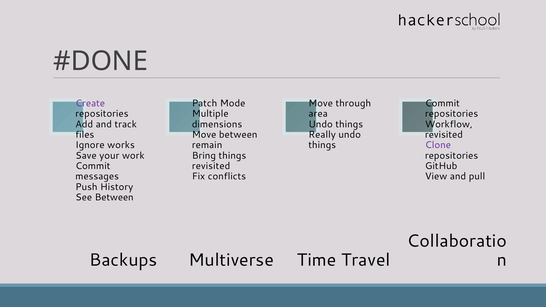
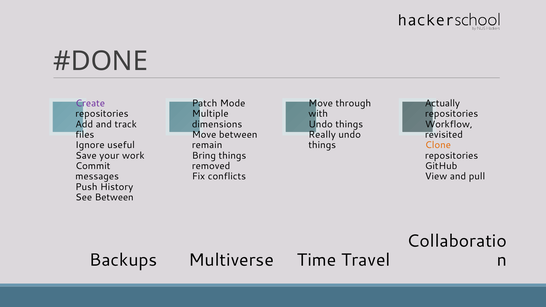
Commit at (442, 103): Commit -> Actually
area: area -> with
works: works -> useful
Clone colour: purple -> orange
revisited at (211, 166): revisited -> removed
